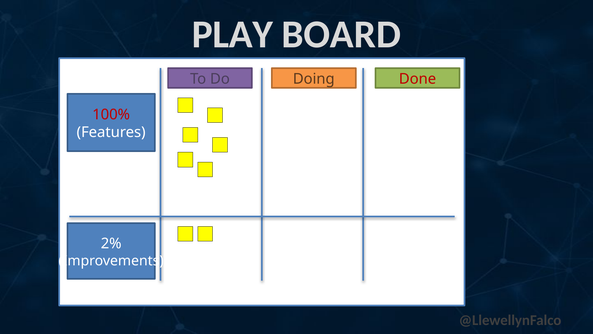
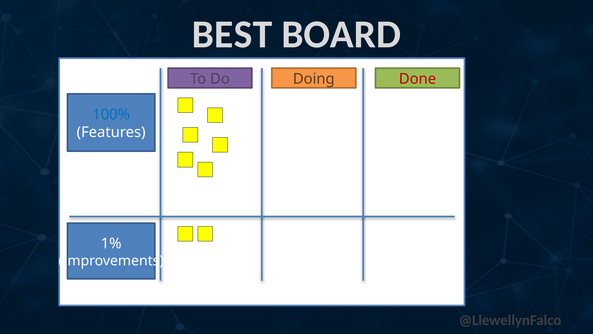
PLAY: PLAY -> BEST
100% colour: red -> blue
2%: 2% -> 1%
